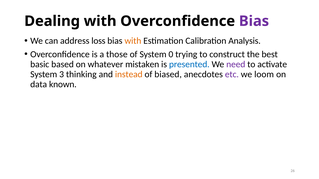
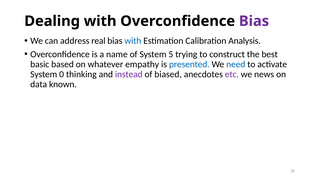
loss: loss -> real
with at (133, 41) colour: orange -> blue
those: those -> name
0: 0 -> 5
mistaken: mistaken -> empathy
need colour: purple -> blue
3: 3 -> 0
instead colour: orange -> purple
loom: loom -> news
